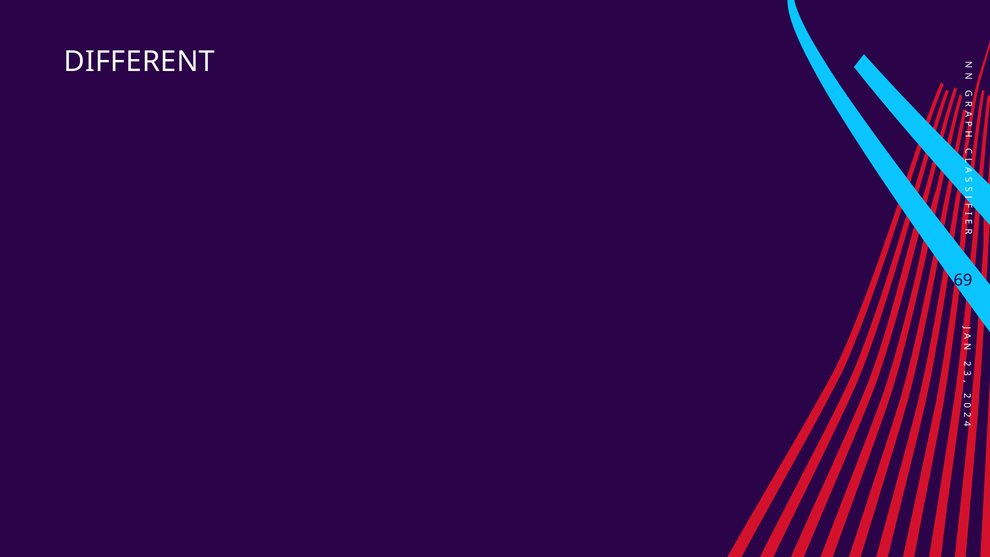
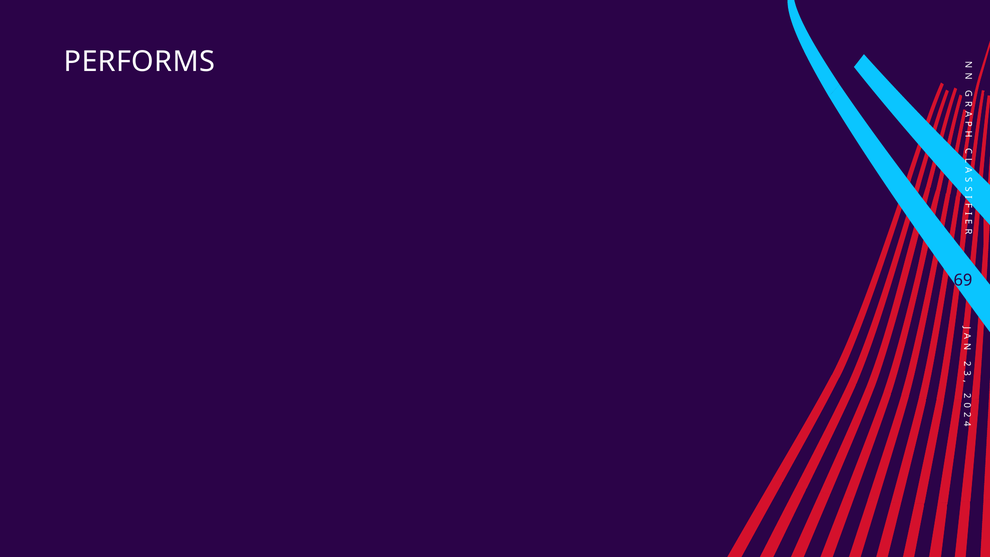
DIFFERENT: DIFFERENT -> PERFORMS
